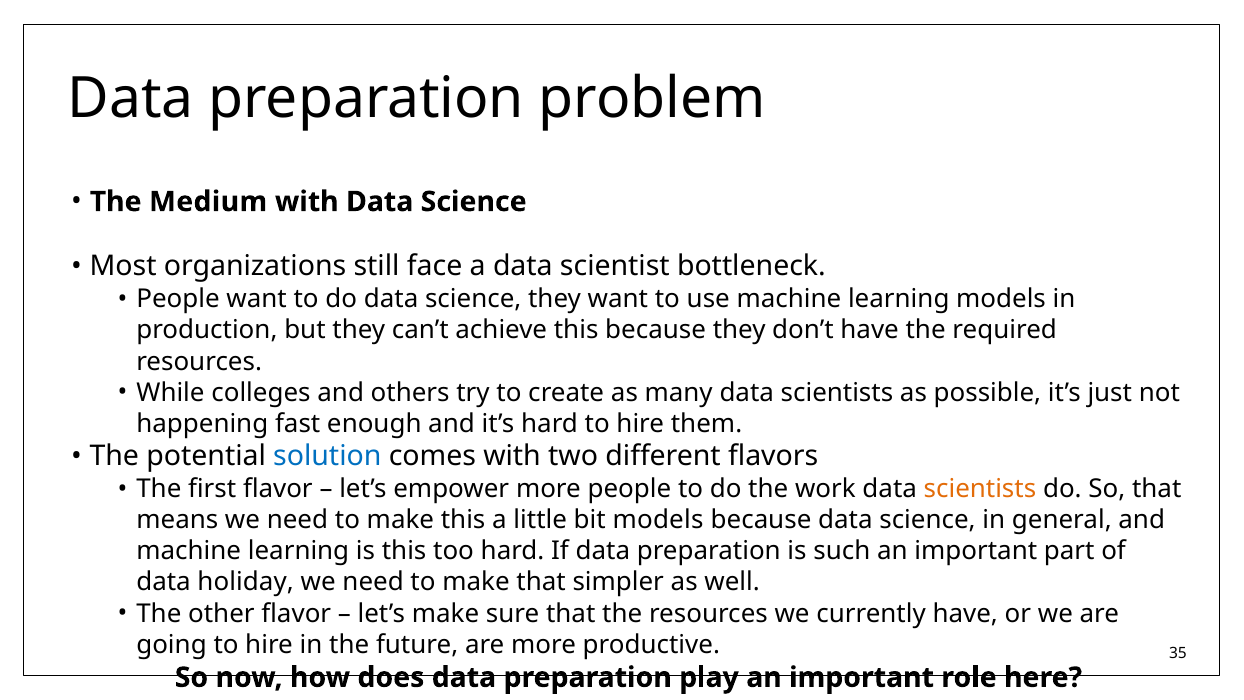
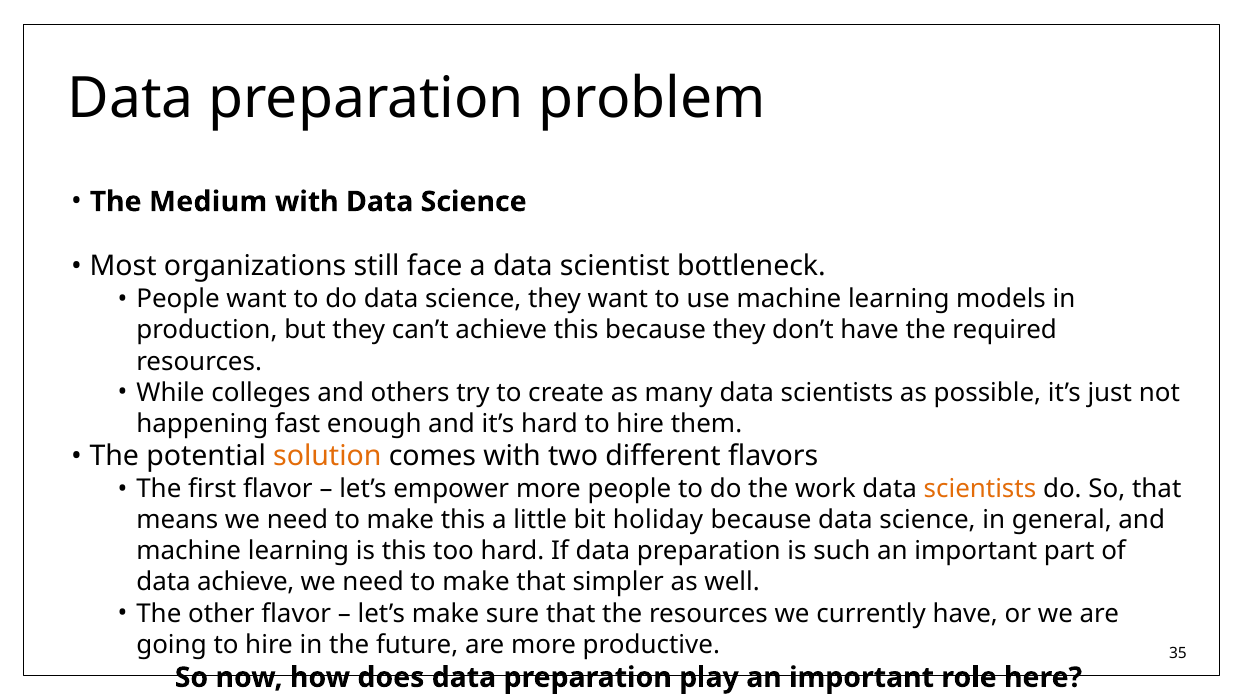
solution colour: blue -> orange
bit models: models -> holiday
data holiday: holiday -> achieve
